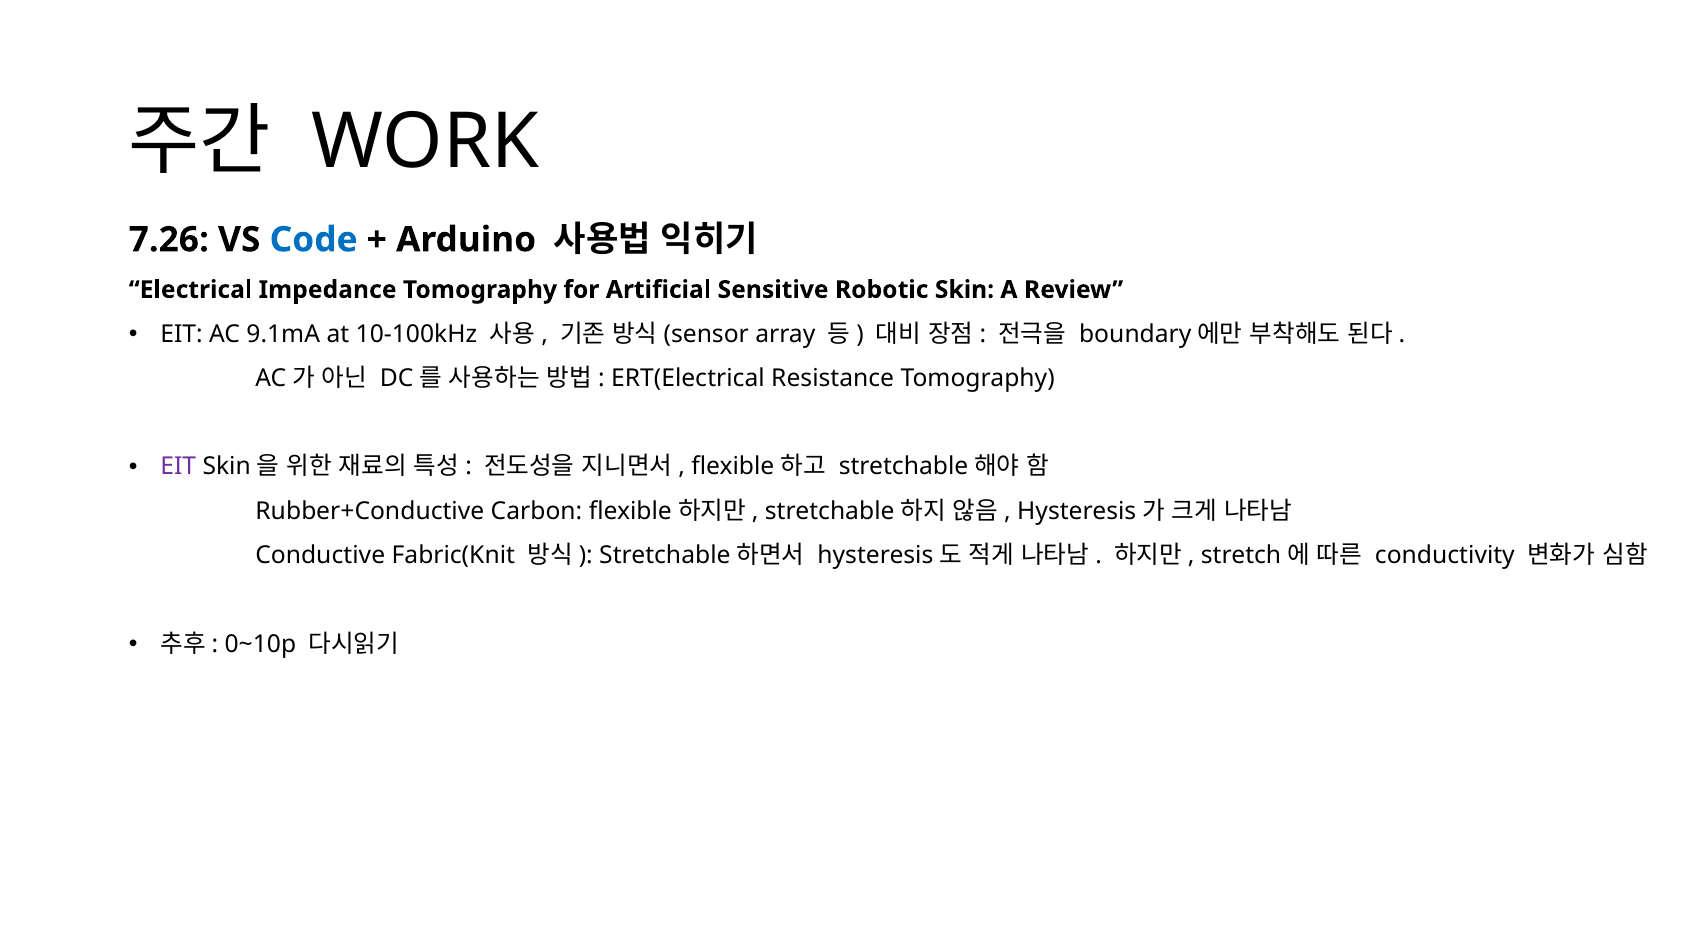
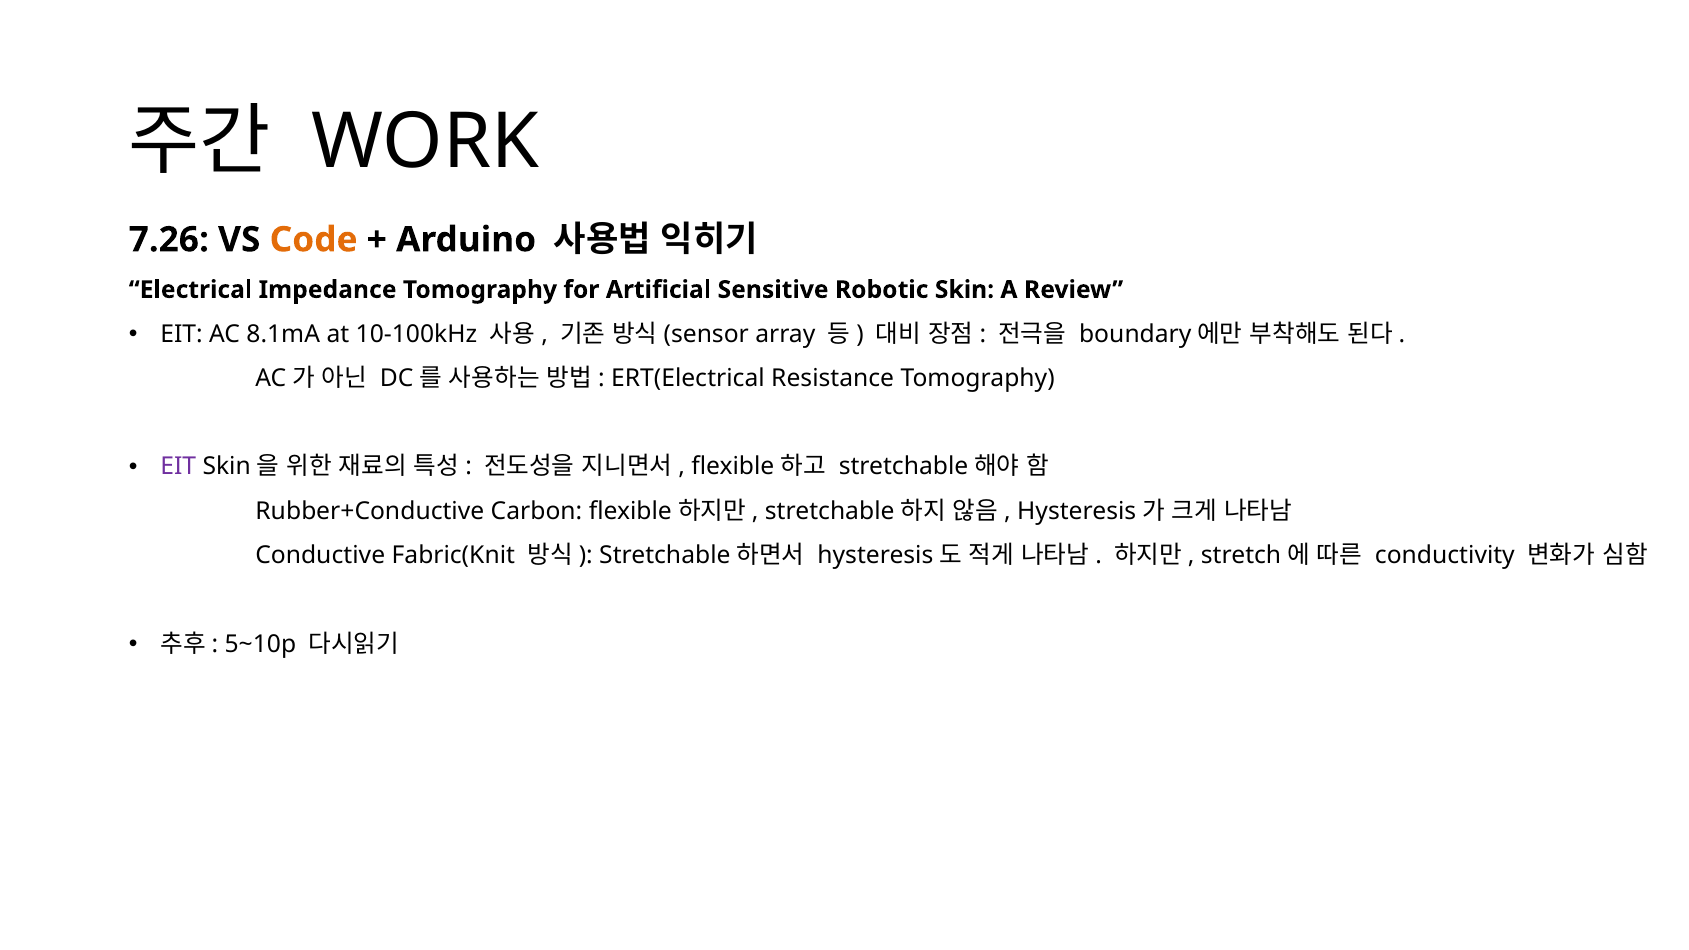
Code colour: blue -> orange
9.1mA: 9.1mA -> 8.1mA
0~10p: 0~10p -> 5~10p
